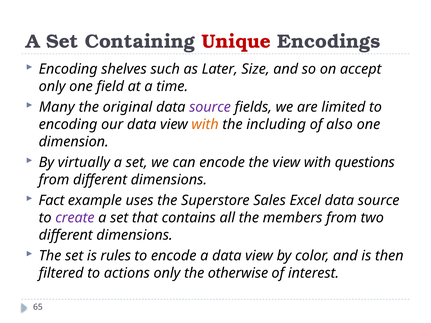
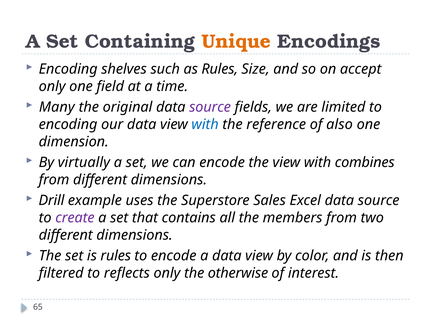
Unique colour: red -> orange
as Later: Later -> Rules
with at (205, 125) colour: orange -> blue
including: including -> reference
questions: questions -> combines
Fact: Fact -> Drill
actions: actions -> reflects
